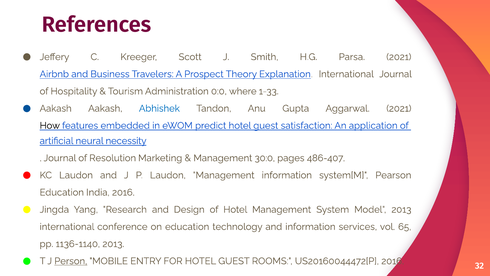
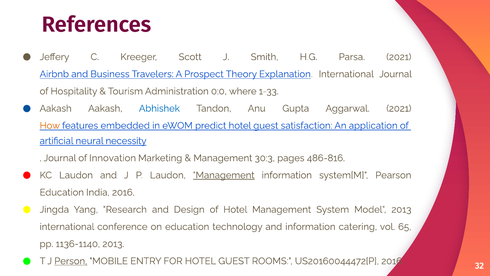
How colour: black -> orange
Resolution: Resolution -> Innovation
30:0: 30:0 -> 30:3
486-407: 486-407 -> 486-816
Management at (224, 175) underline: none -> present
services: services -> catering
